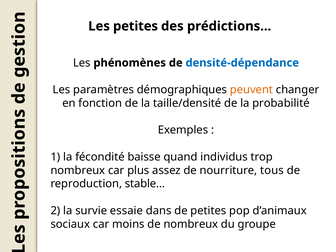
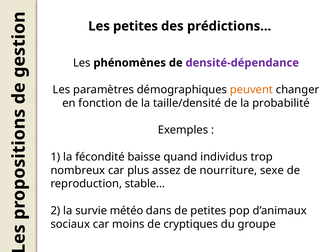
densité-dépendance colour: blue -> purple
tous: tous -> sexe
essaie: essaie -> météo
de nombreux: nombreux -> cryptiques
